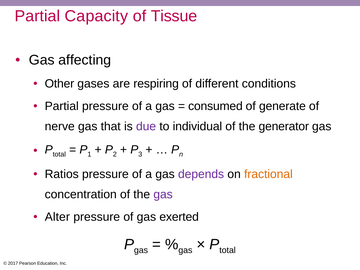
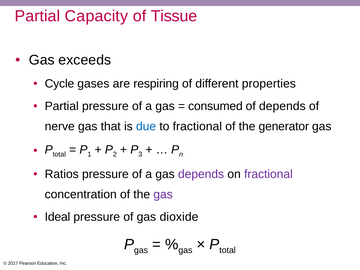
affecting: affecting -> exceeds
Other: Other -> Cycle
conditions: conditions -> properties
of generate: generate -> depends
due colour: purple -> blue
to individual: individual -> fractional
fractional at (268, 174) colour: orange -> purple
Alter: Alter -> Ideal
exerted: exerted -> dioxide
